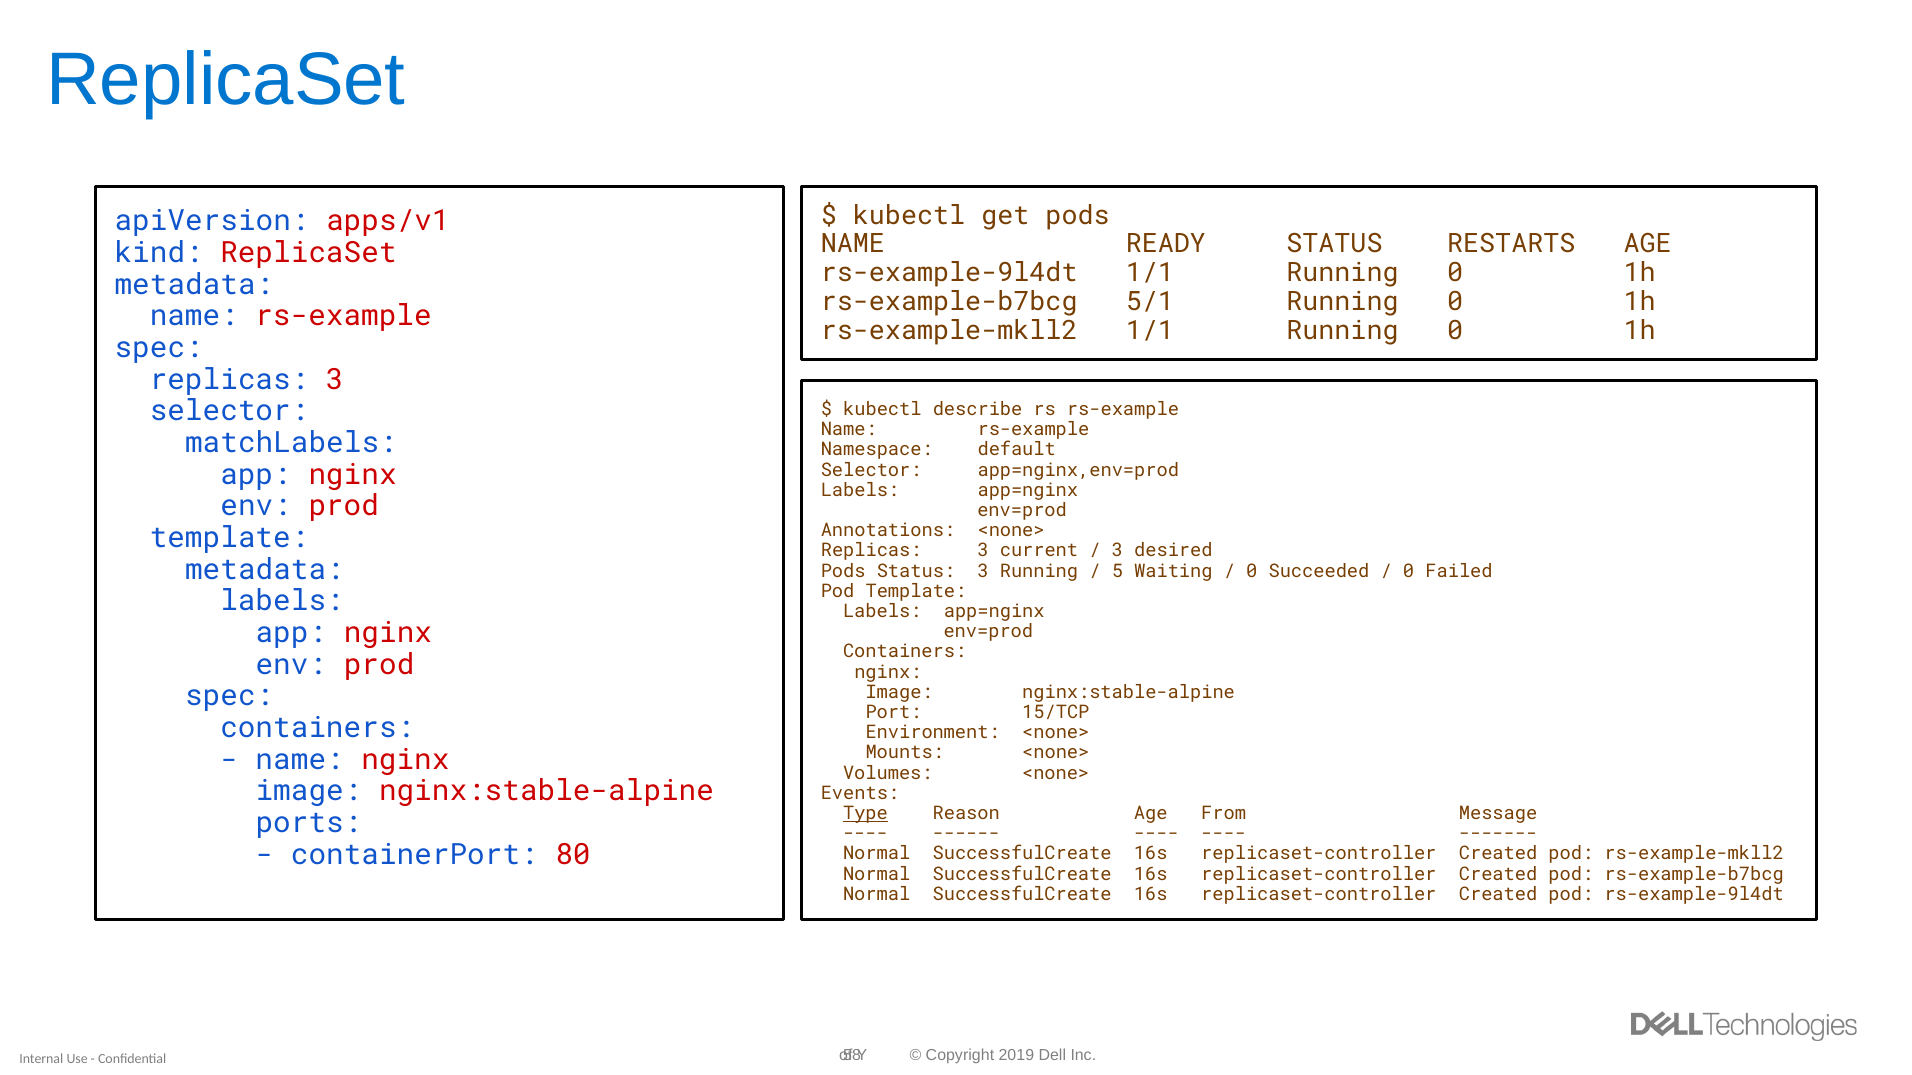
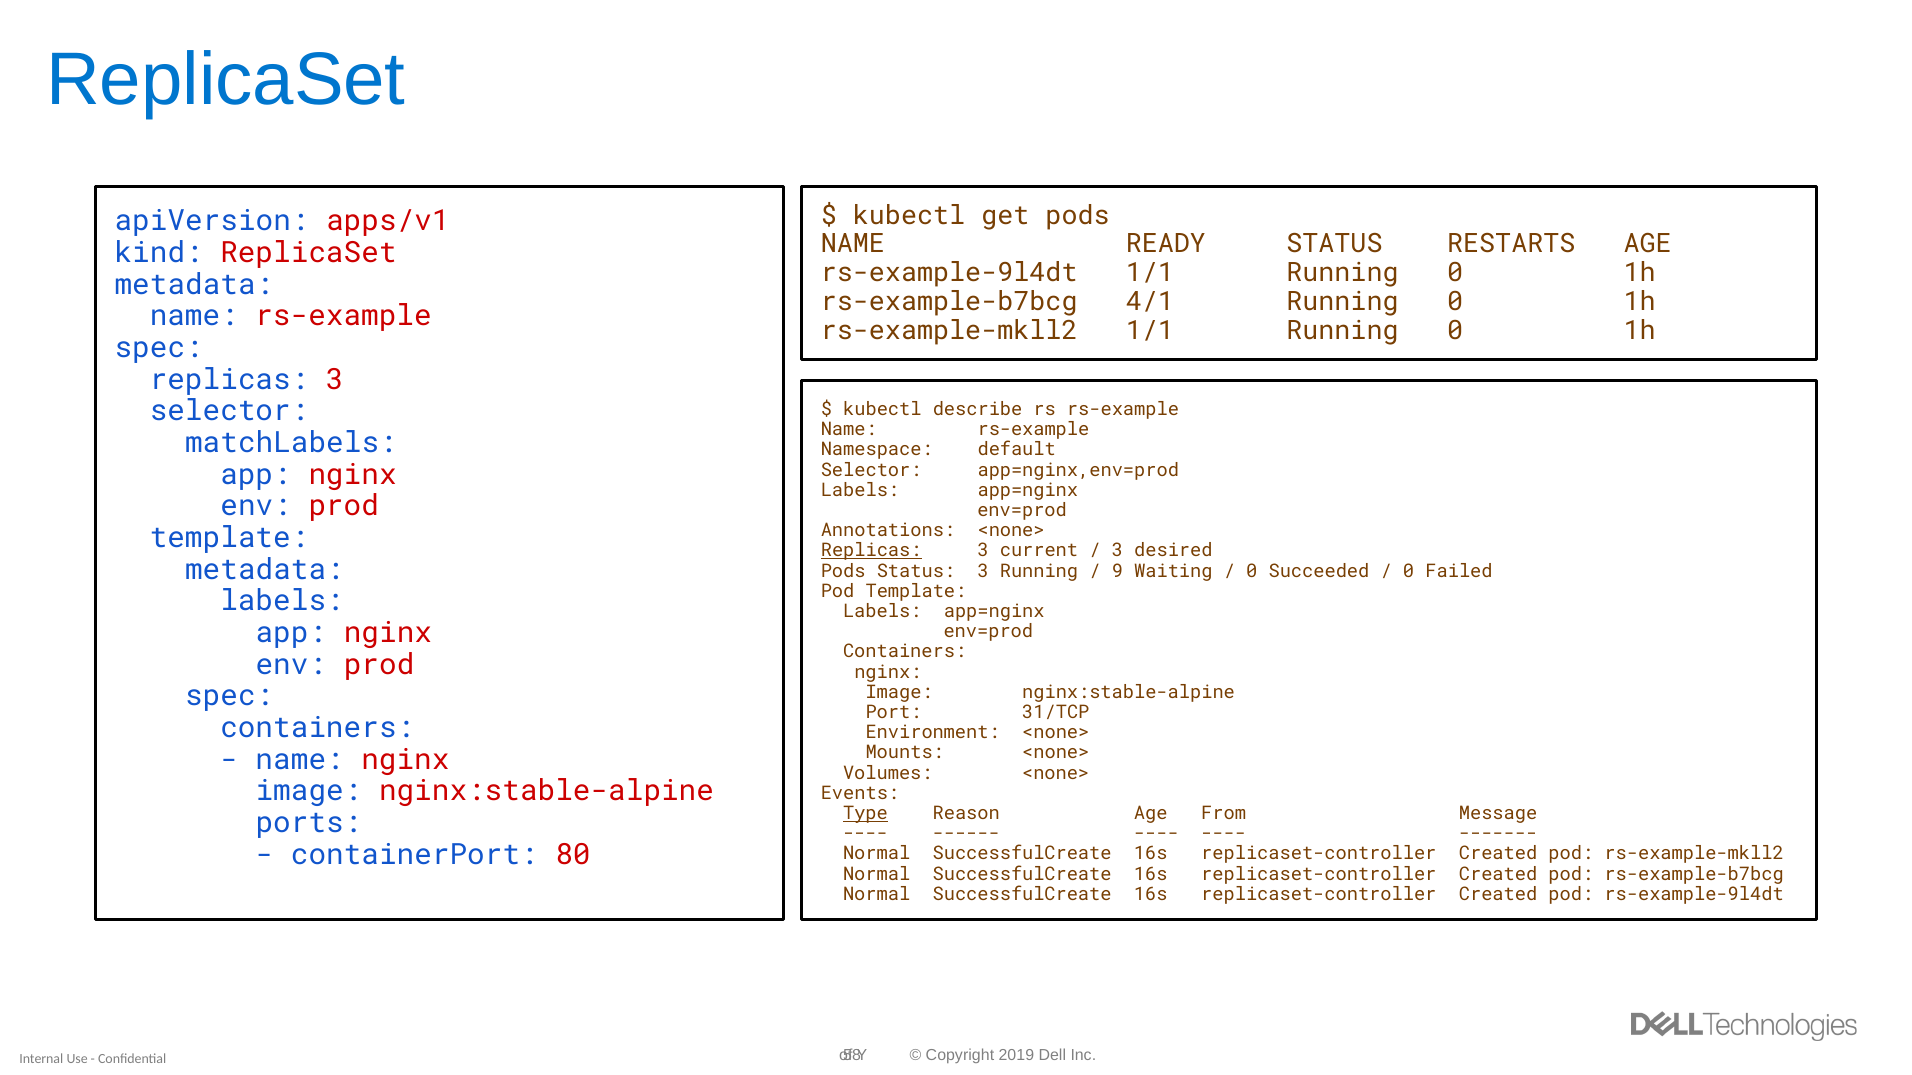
5/1: 5/1 -> 4/1
Replicas at (871, 551) underline: none -> present
5: 5 -> 9
15/TCP: 15/TCP -> 31/TCP
